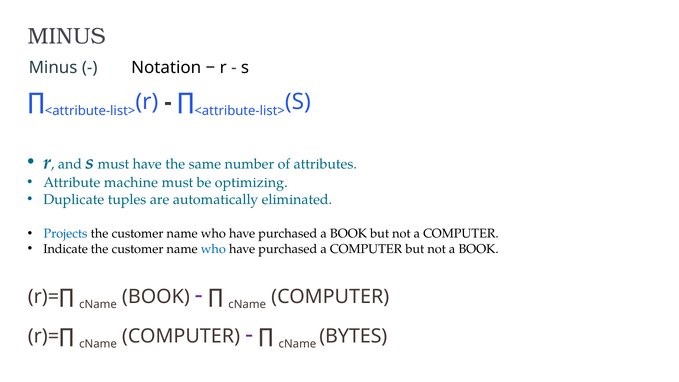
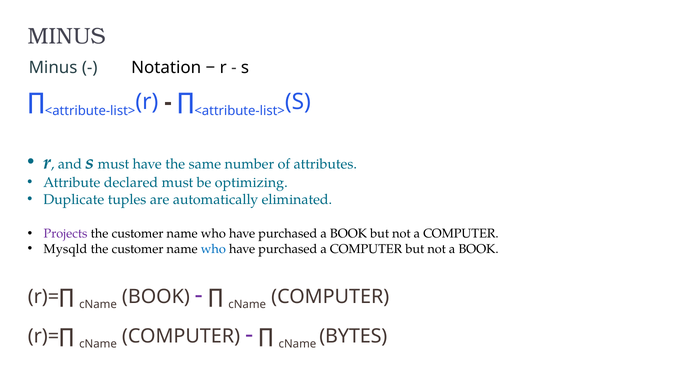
machine: machine -> declared
Projects colour: blue -> purple
Indicate: Indicate -> Mysqld
